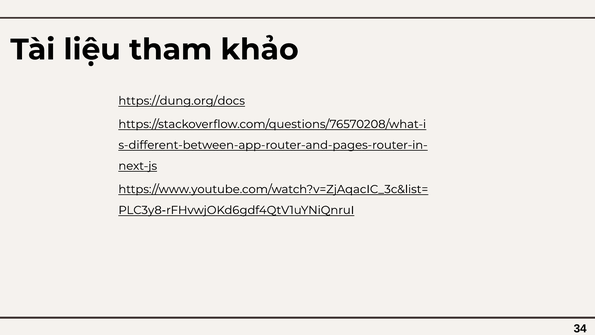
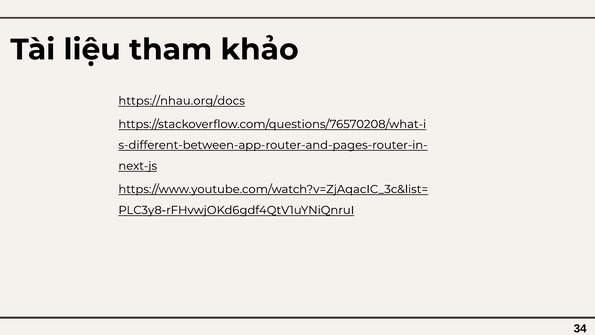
https://dung.org/docs: https://dung.org/docs -> https://nhau.org/docs
